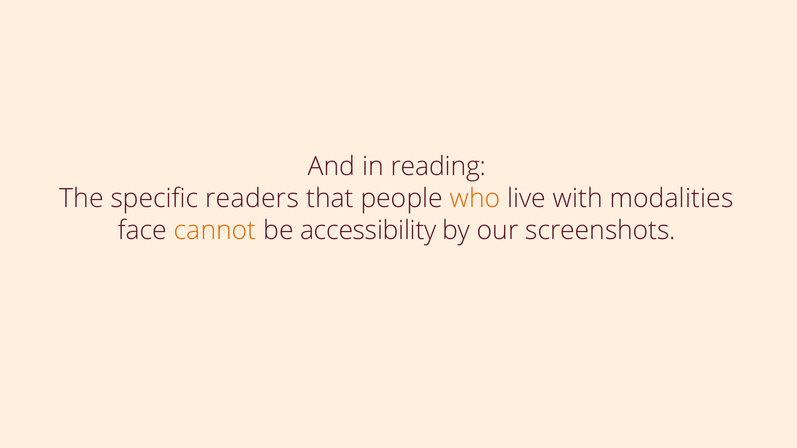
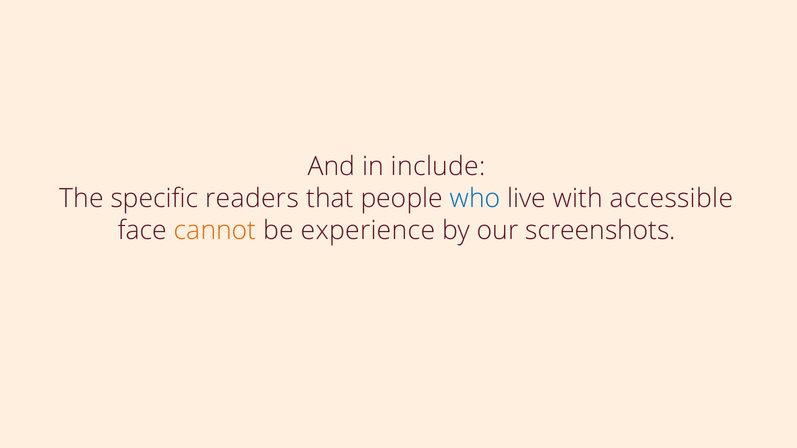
reading: reading -> include
who colour: orange -> blue
modalities: modalities -> accessible
accessibility: accessibility -> experience
